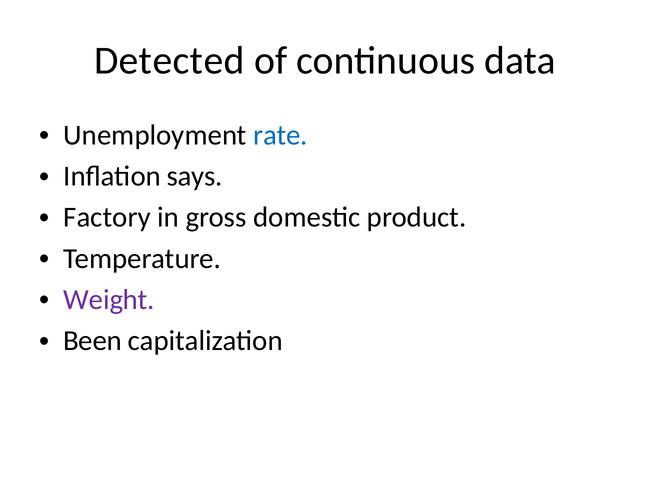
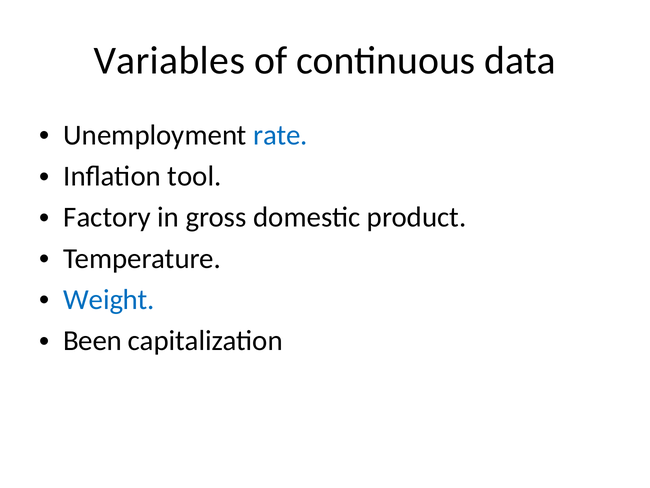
Detected: Detected -> Variables
says: says -> tool
Weight colour: purple -> blue
